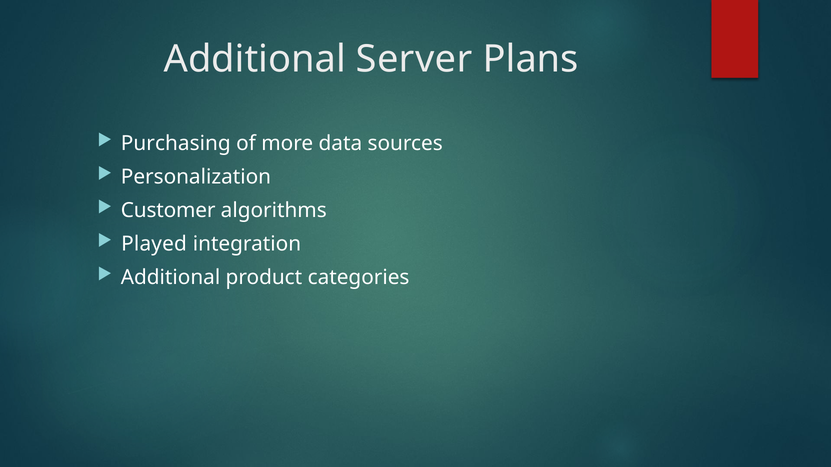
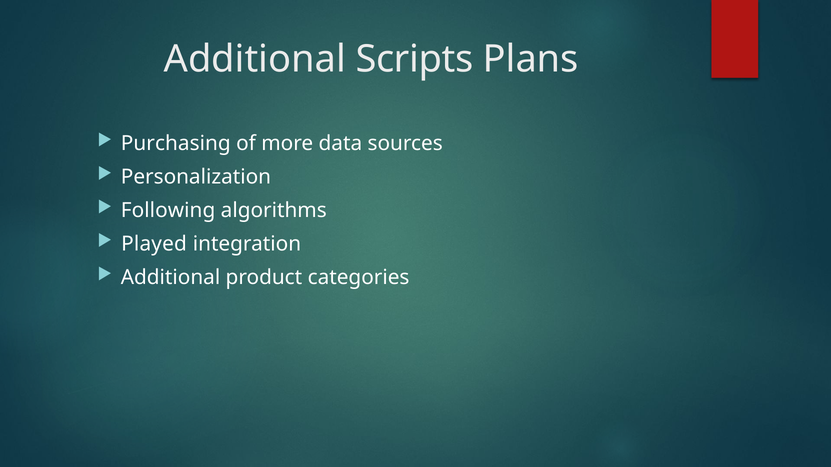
Server: Server -> Scripts
Customer: Customer -> Following
